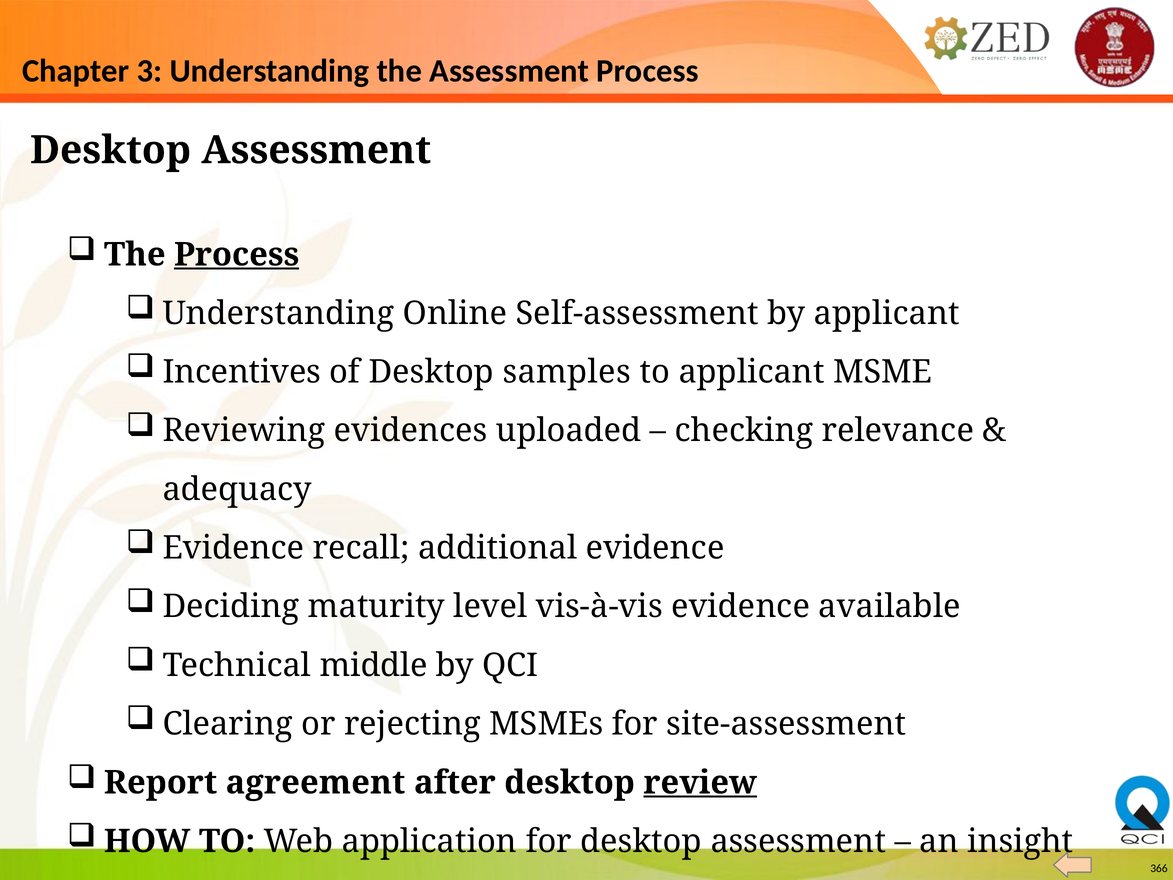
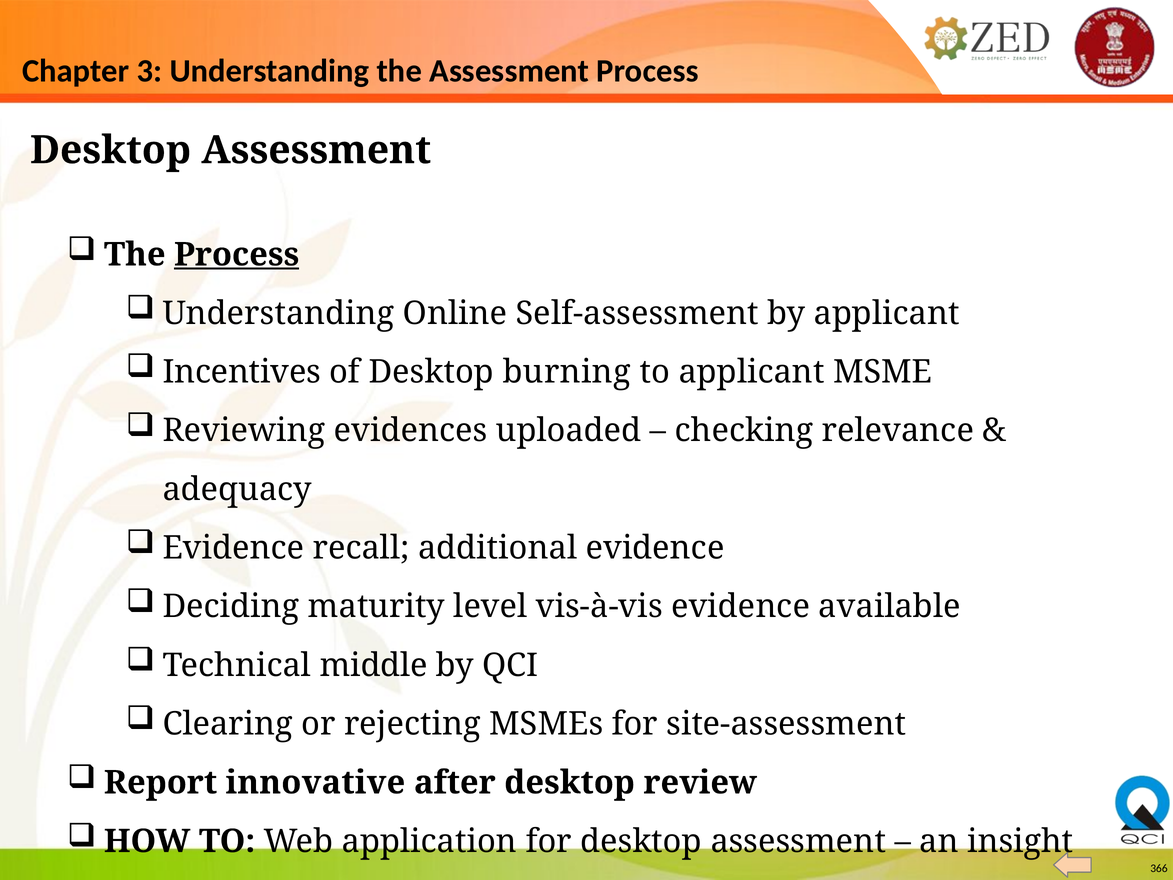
samples: samples -> burning
agreement: agreement -> innovative
review underline: present -> none
